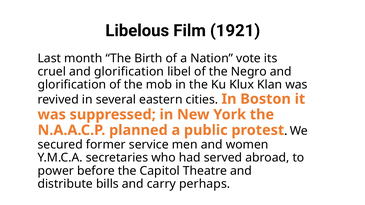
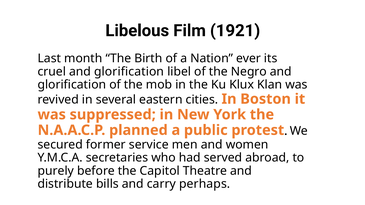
vote: vote -> ever
power: power -> purely
